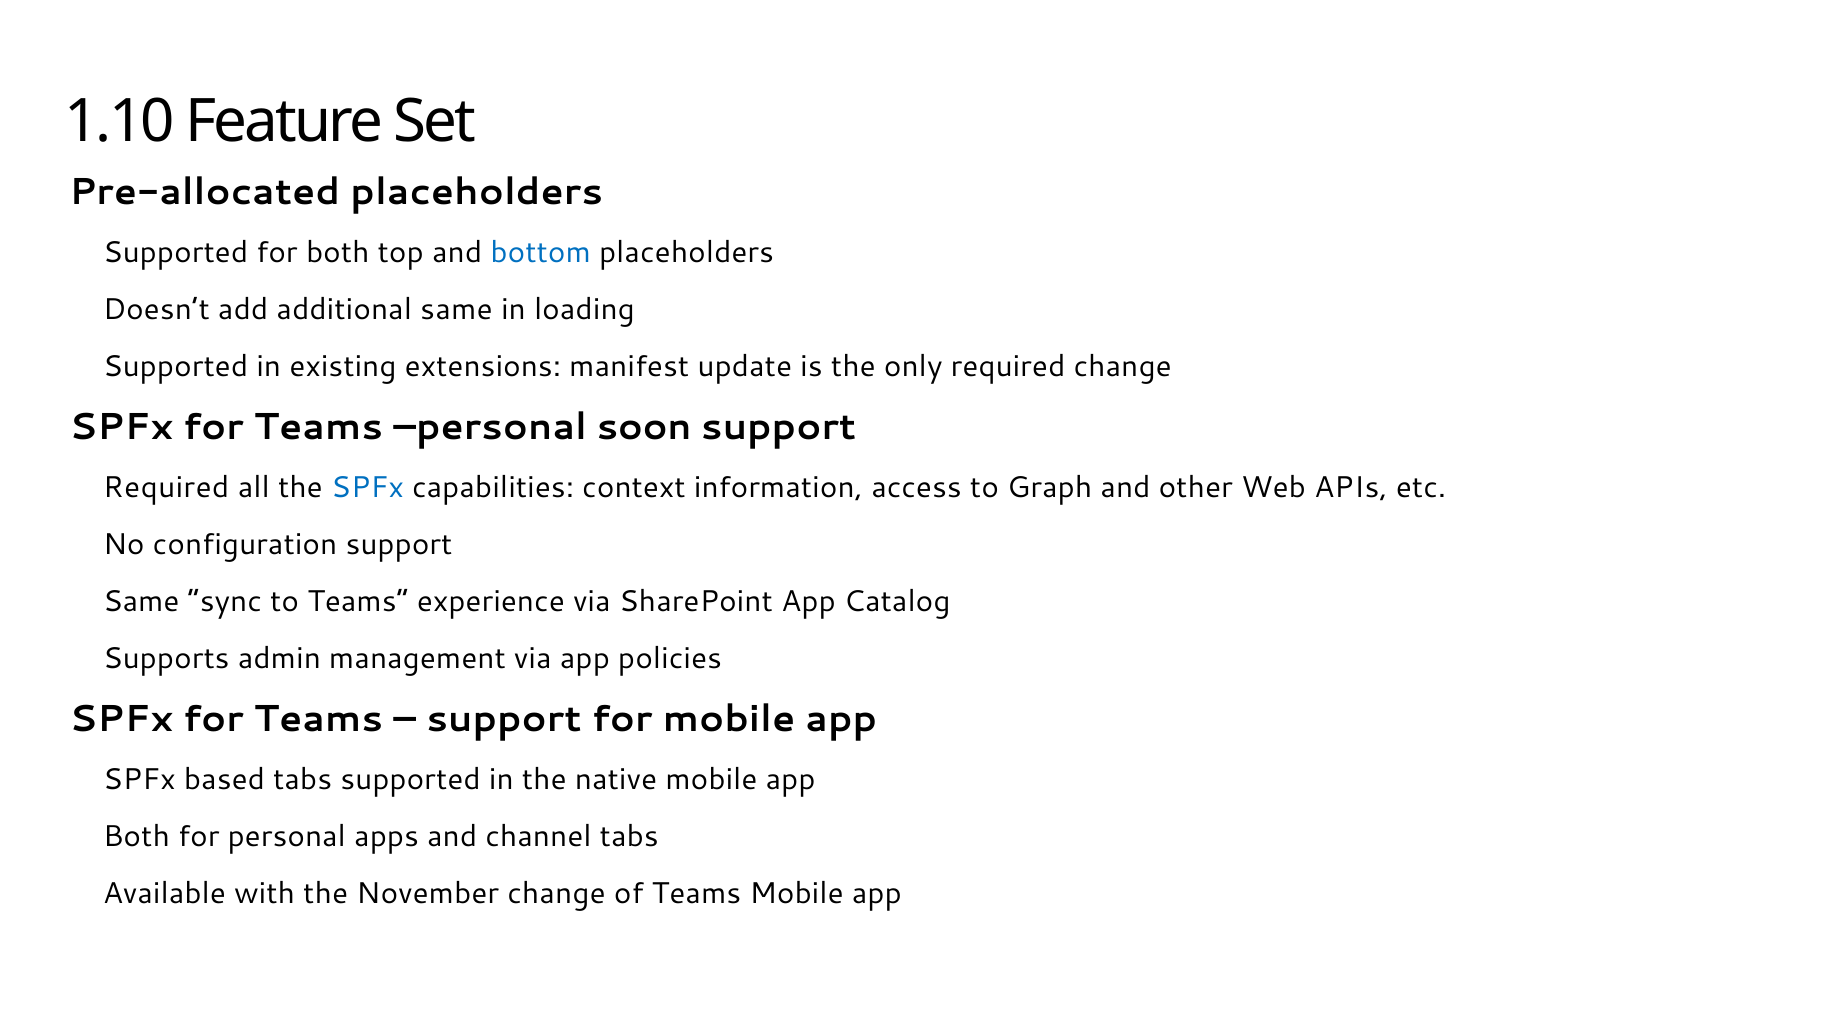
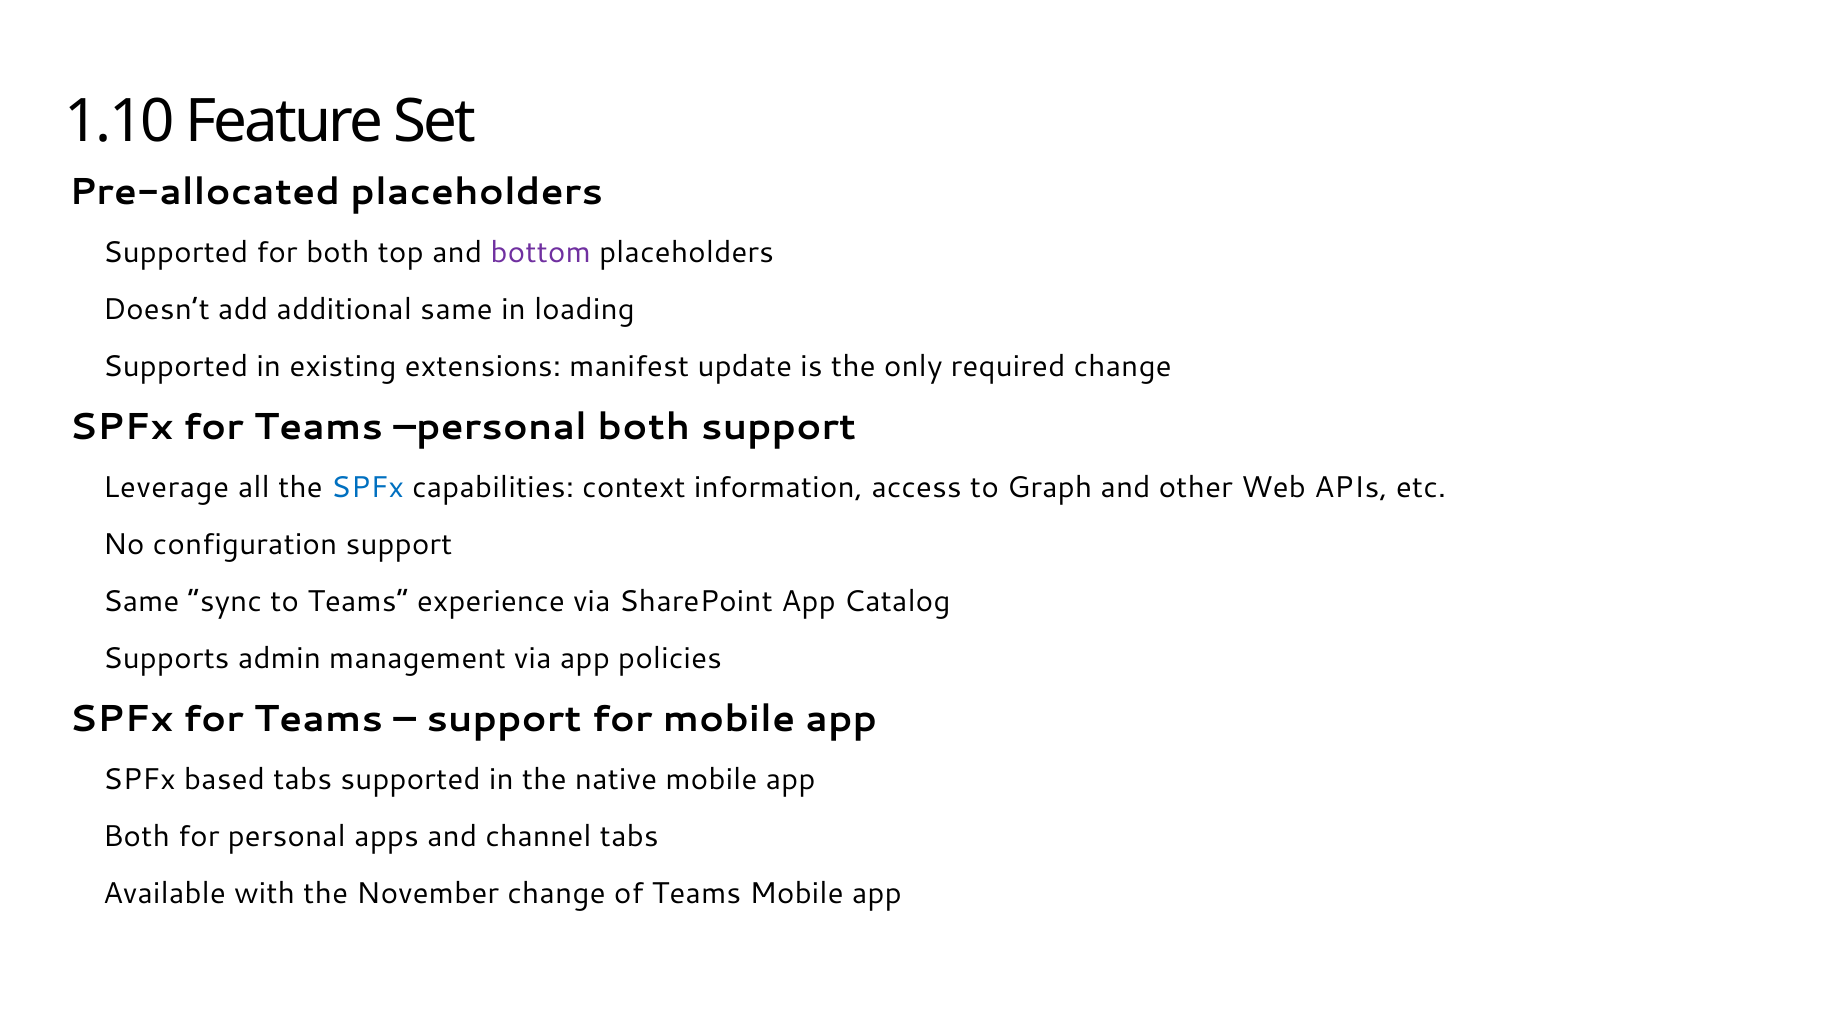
bottom colour: blue -> purple
personal soon: soon -> both
Required at (166, 488): Required -> Leverage
